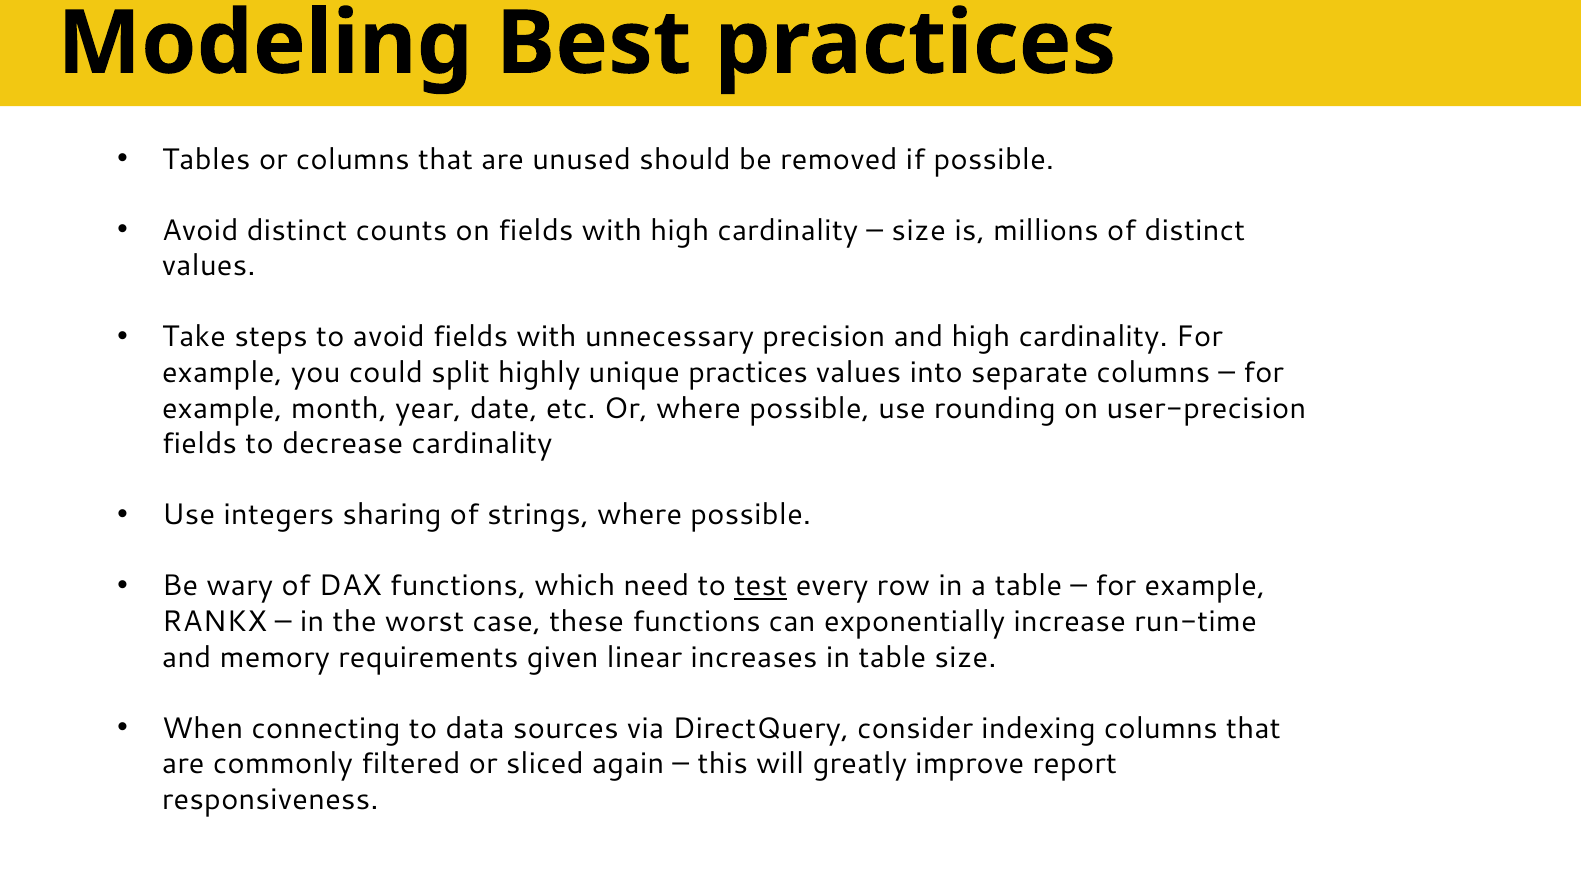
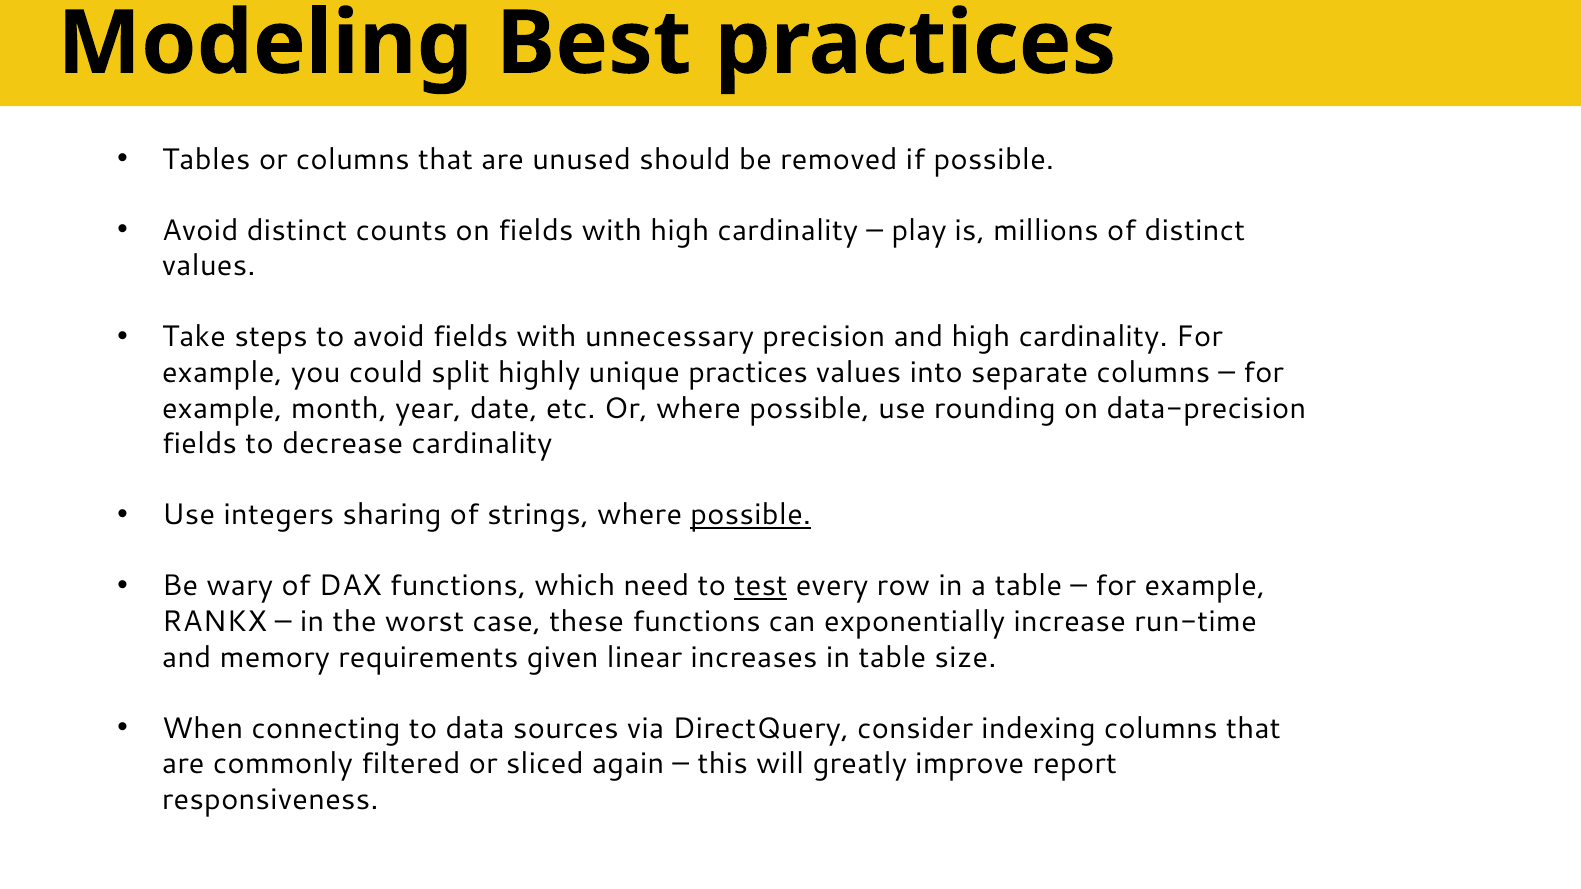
size at (919, 231): size -> play
user-precision: user-precision -> data-precision
possible at (751, 515) underline: none -> present
